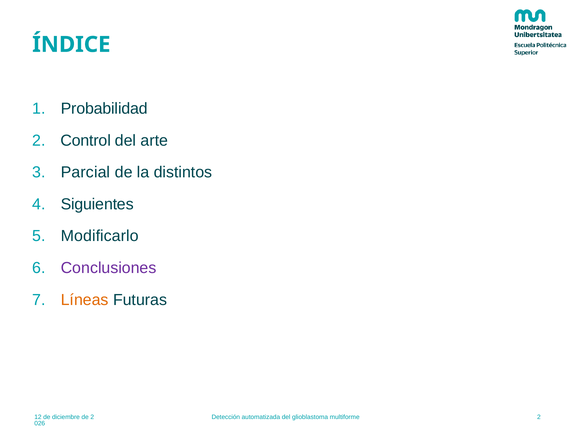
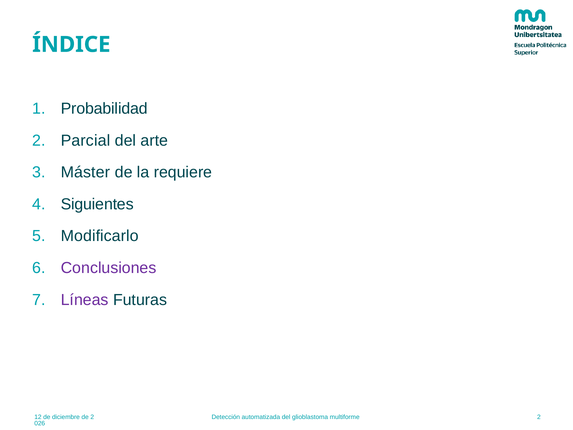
Control: Control -> Parcial
Parcial: Parcial -> Máster
distintos: distintos -> requiere
Líneas colour: orange -> purple
